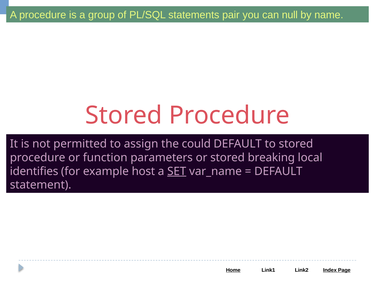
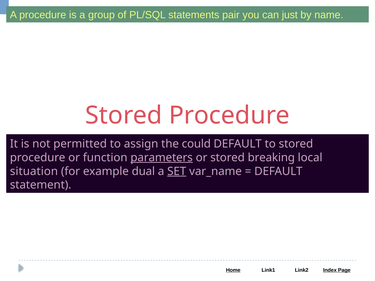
null: null -> just
parameters underline: none -> present
identifies: identifies -> situation
host: host -> dual
